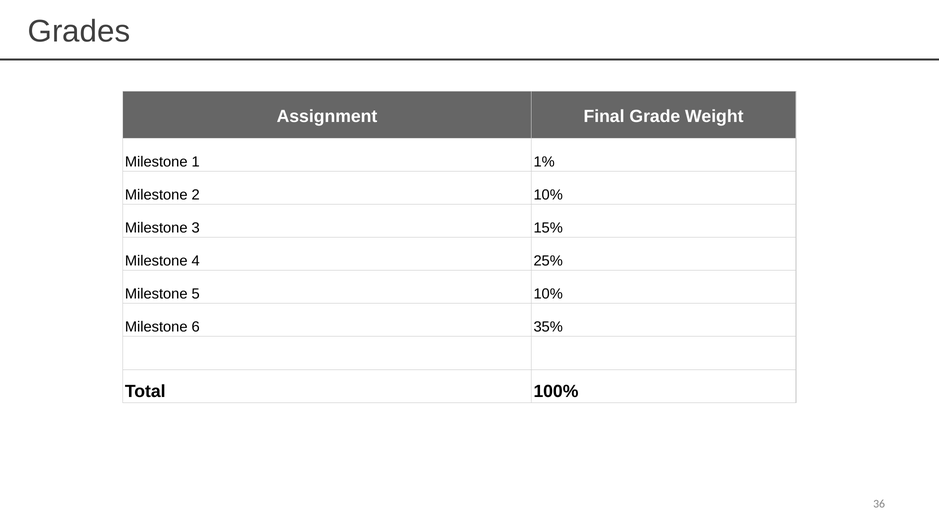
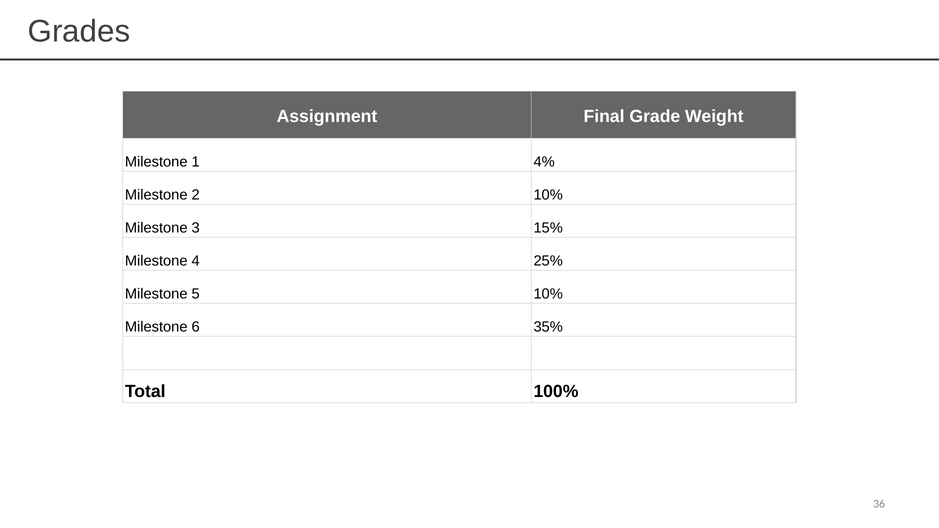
1%: 1% -> 4%
